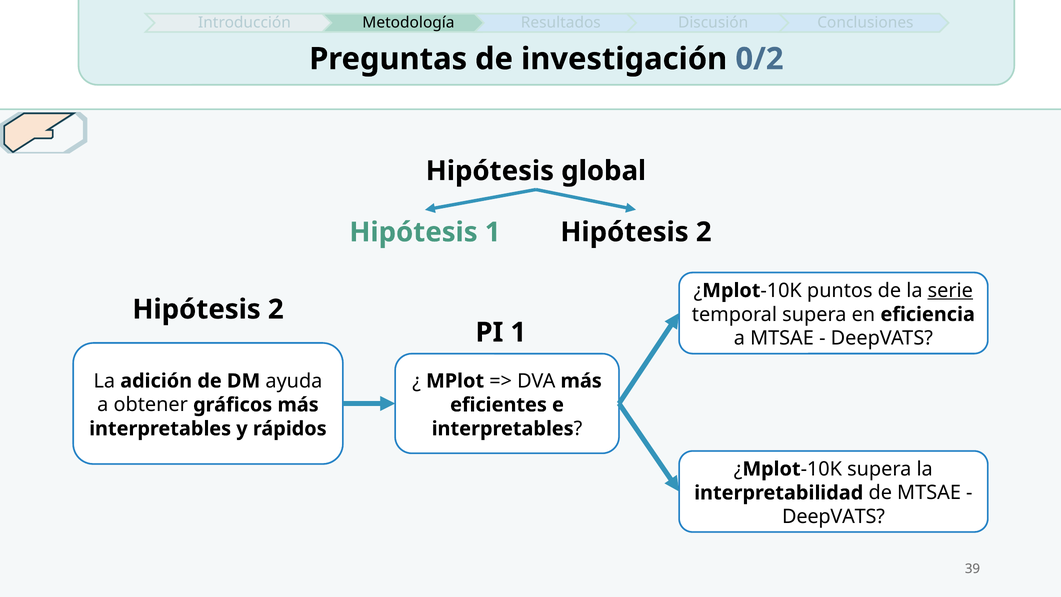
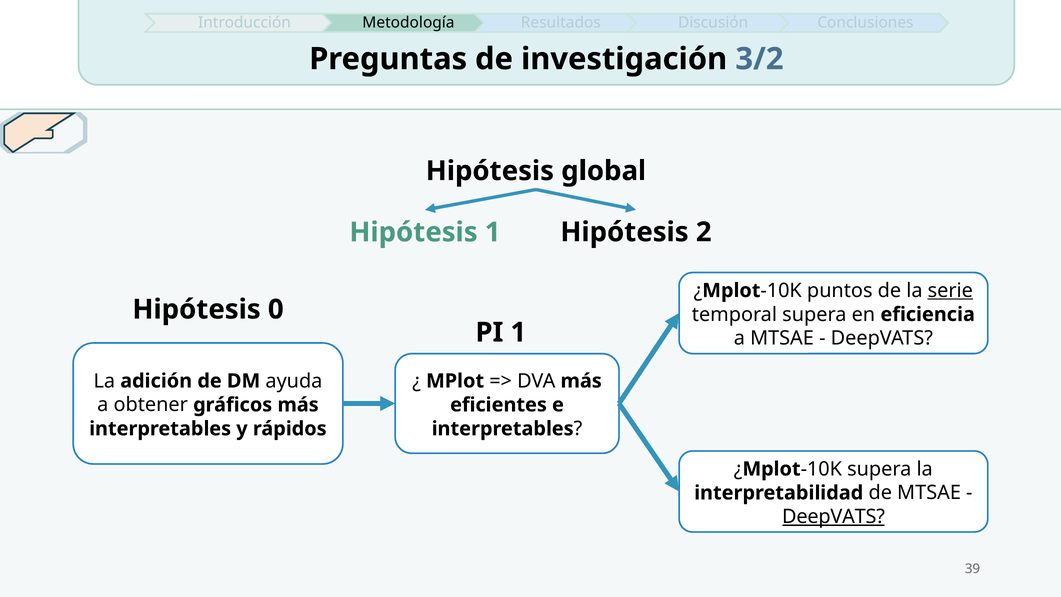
0/2: 0/2 -> 3/2
2 at (276, 309): 2 -> 0
DeepVATS at (833, 517) underline: none -> present
